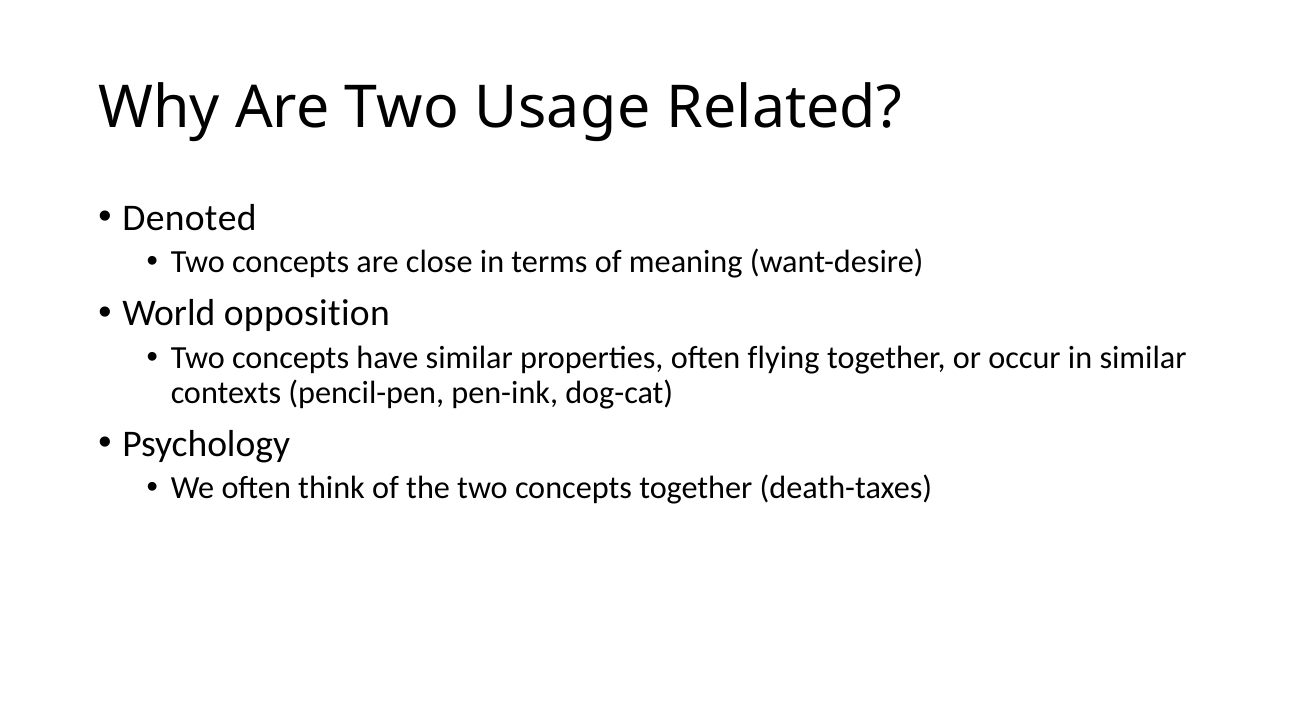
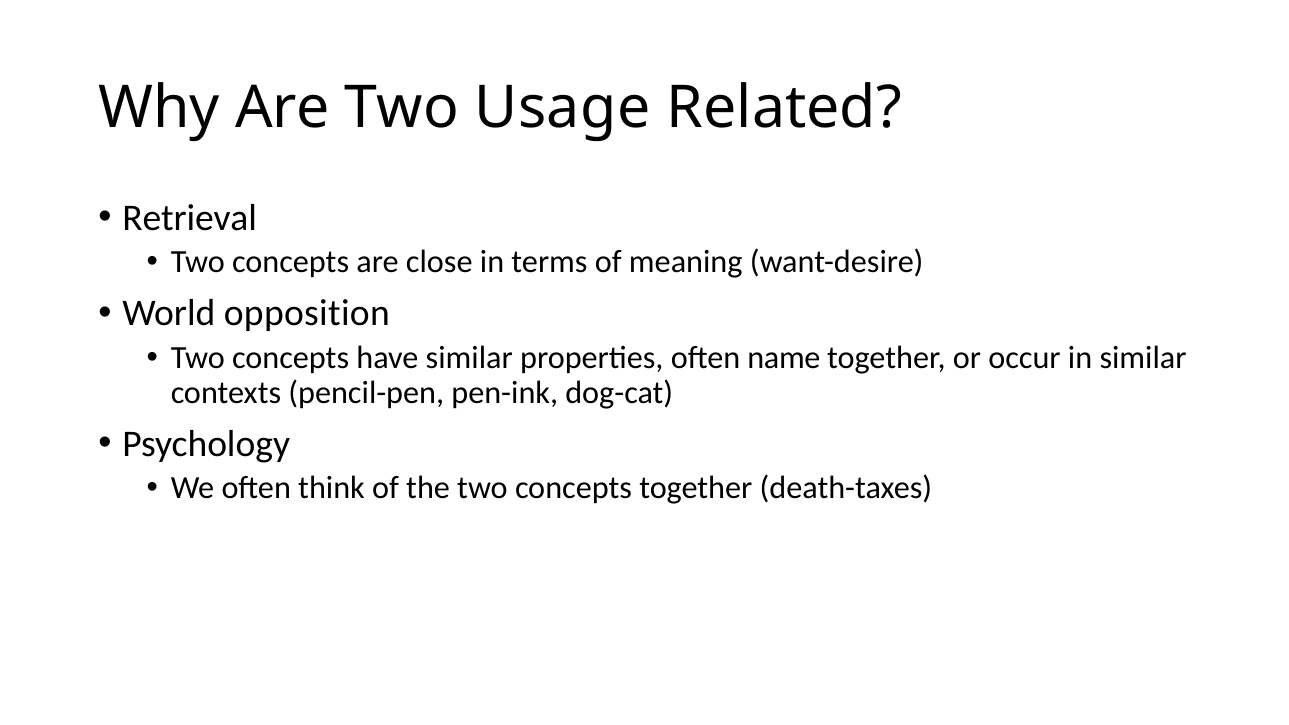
Denoted: Denoted -> Retrieval
flying: flying -> name
